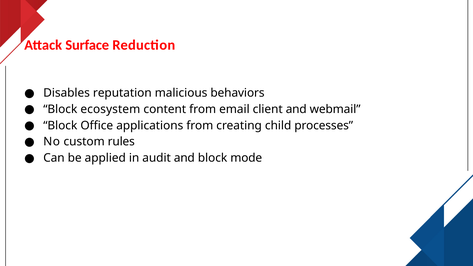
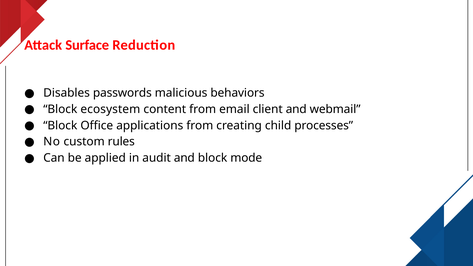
reputation: reputation -> passwords
